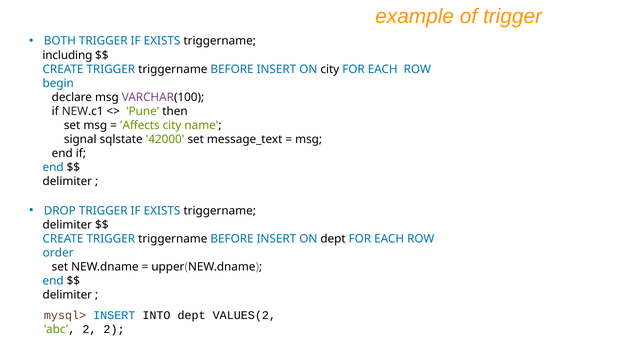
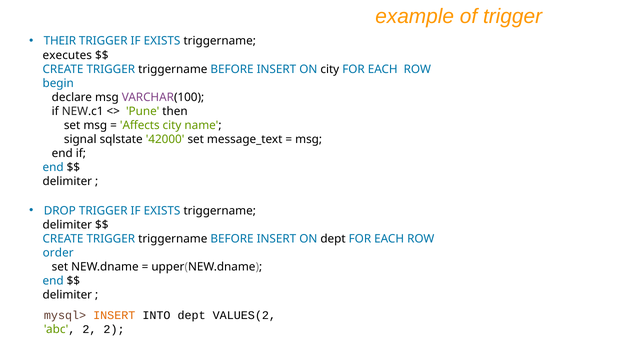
BOTH: BOTH -> THEIR
including: including -> executes
INSERT at (114, 316) colour: blue -> orange
